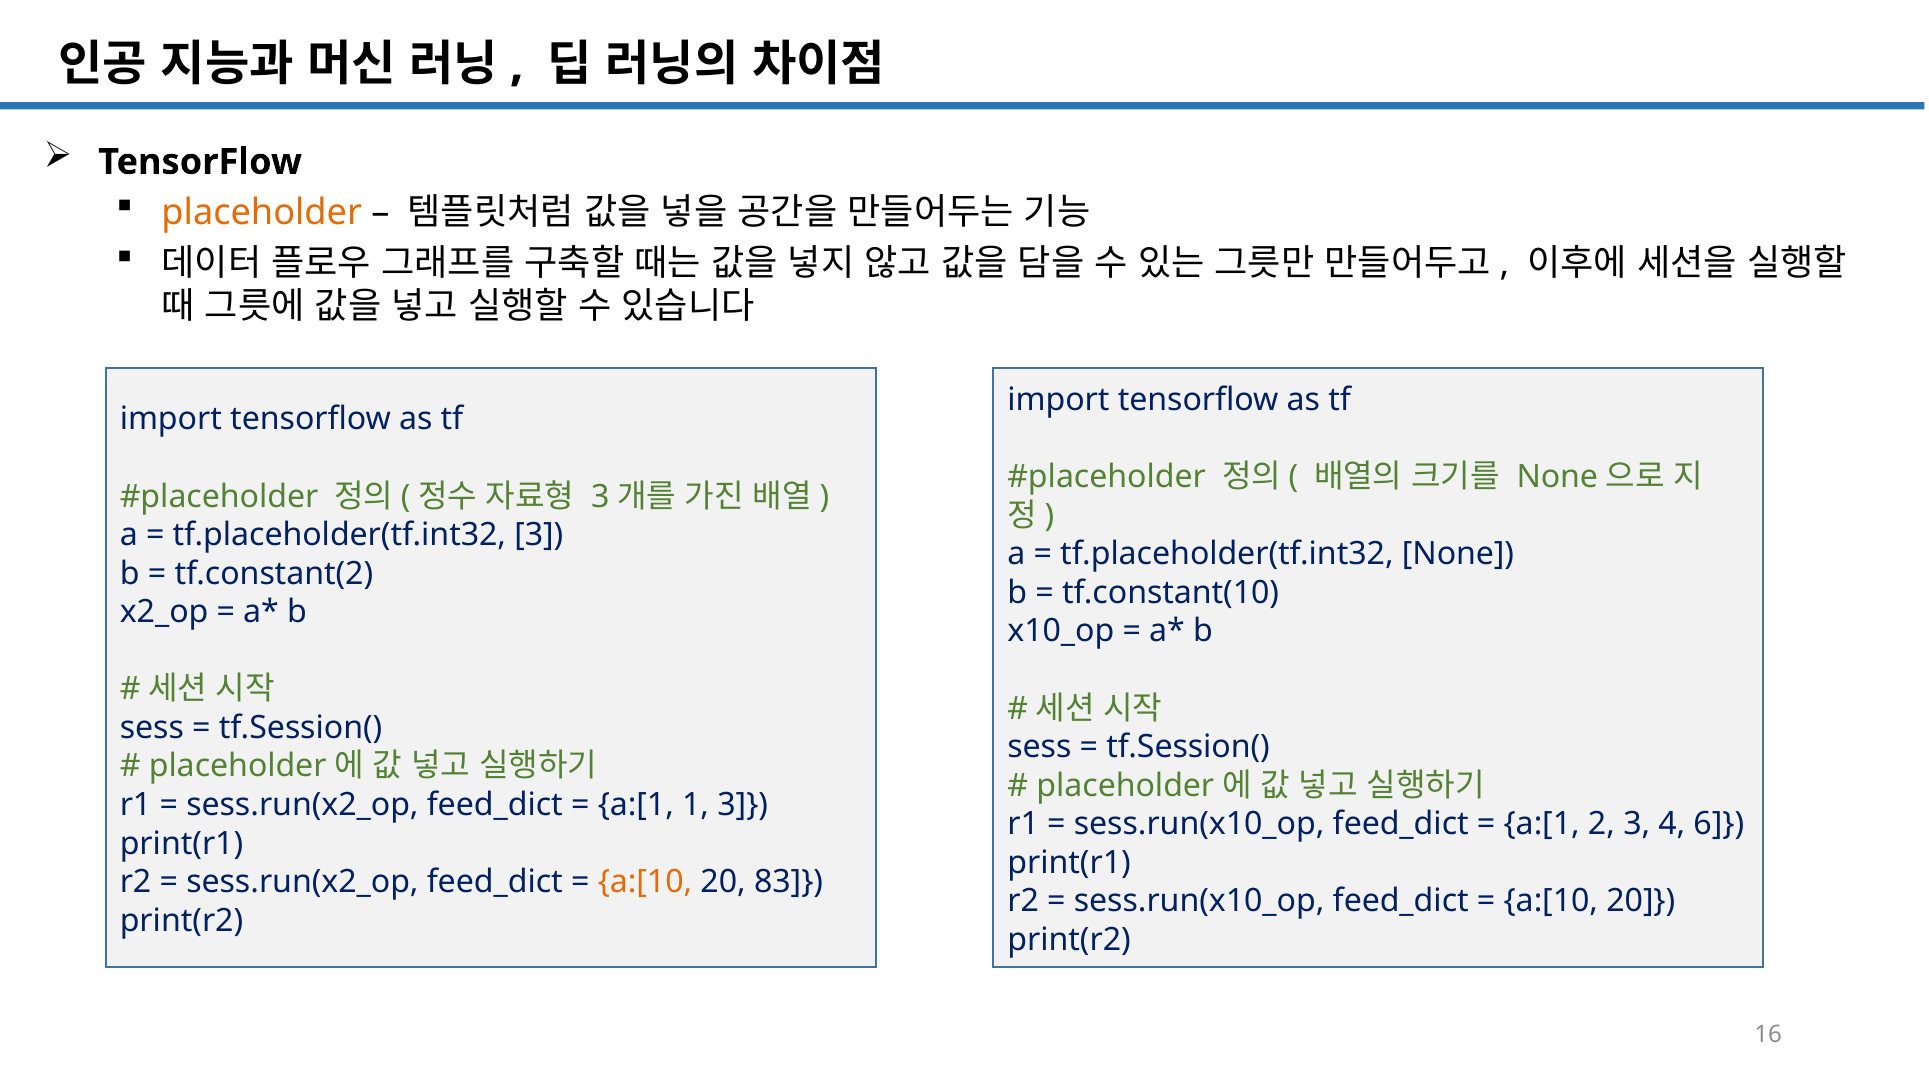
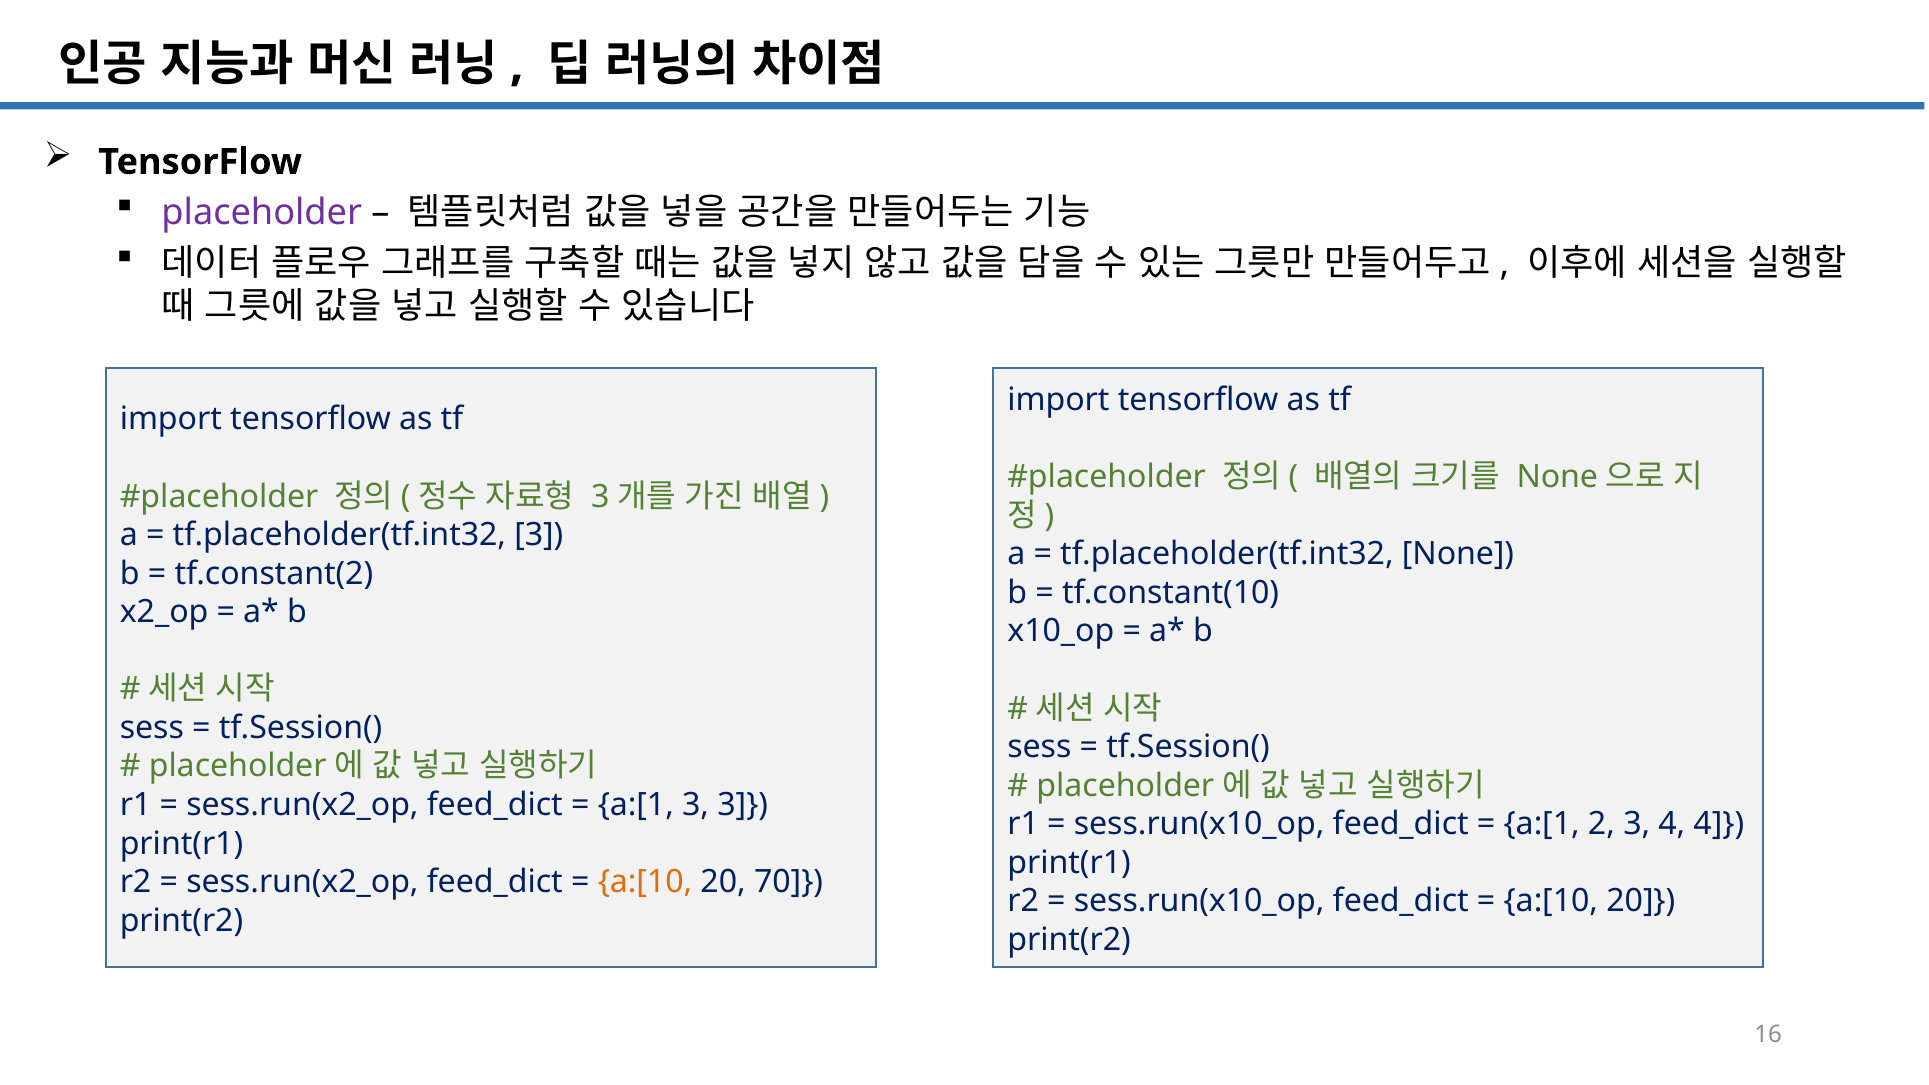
placeholder colour: orange -> purple
a:[1 1: 1 -> 3
4 6: 6 -> 4
83: 83 -> 70
